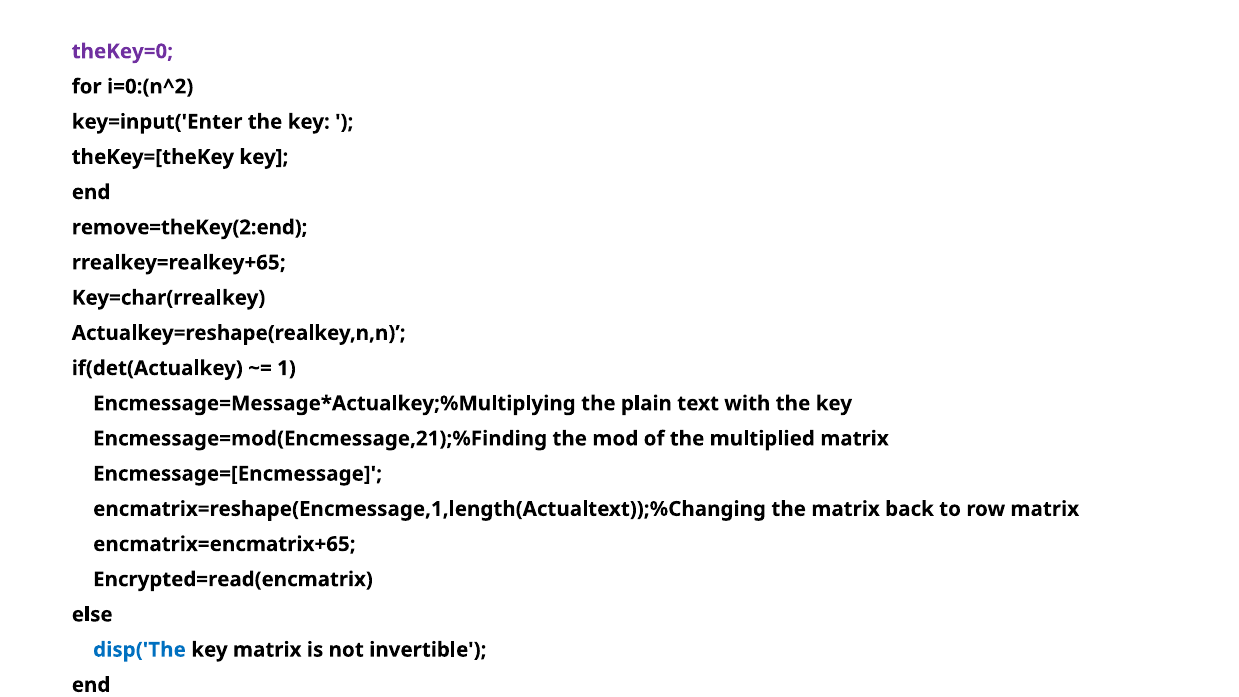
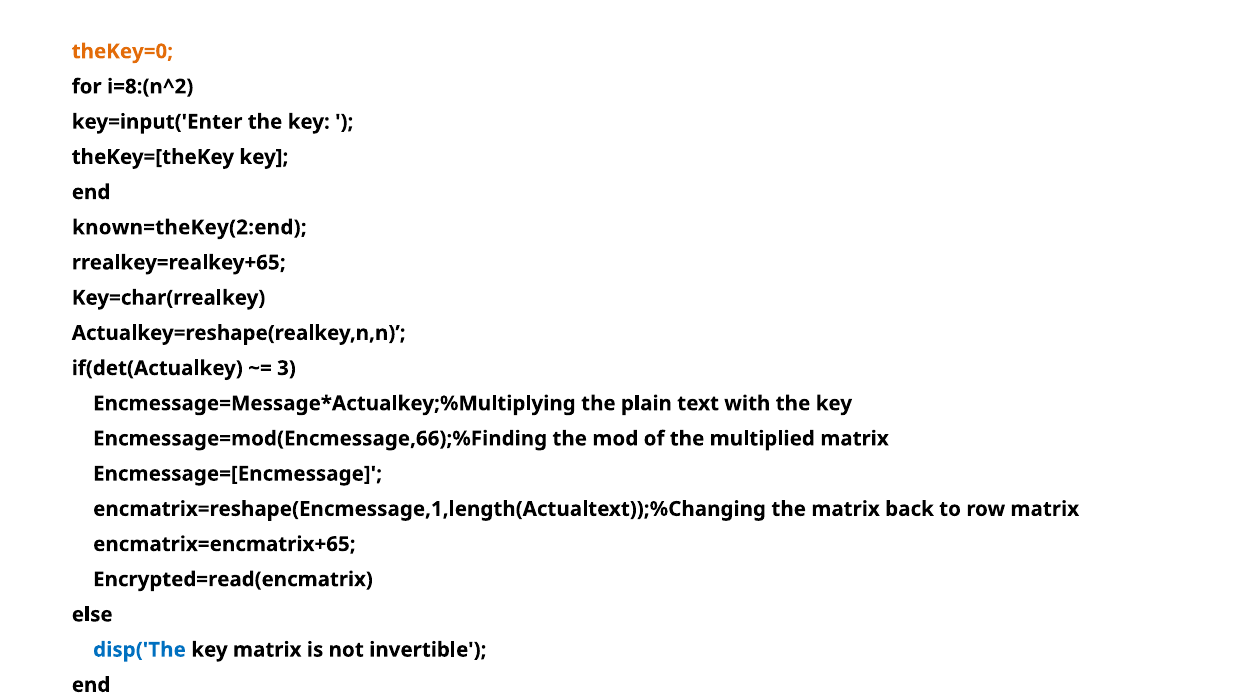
theKey=0 colour: purple -> orange
i=0:(n^2: i=0:(n^2 -> i=8:(n^2
remove=theKey(2:end: remove=theKey(2:end -> known=theKey(2:end
1: 1 -> 3
Encmessage=mod(Encmessage,21);%Finding: Encmessage=mod(Encmessage,21);%Finding -> Encmessage=mod(Encmessage,66);%Finding
